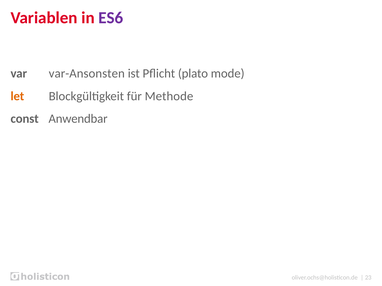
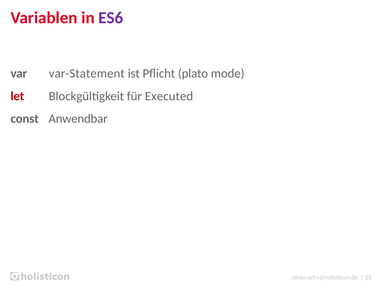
var-Ansonsten: var-Ansonsten -> var-Statement
let colour: orange -> red
Methode: Methode -> Executed
